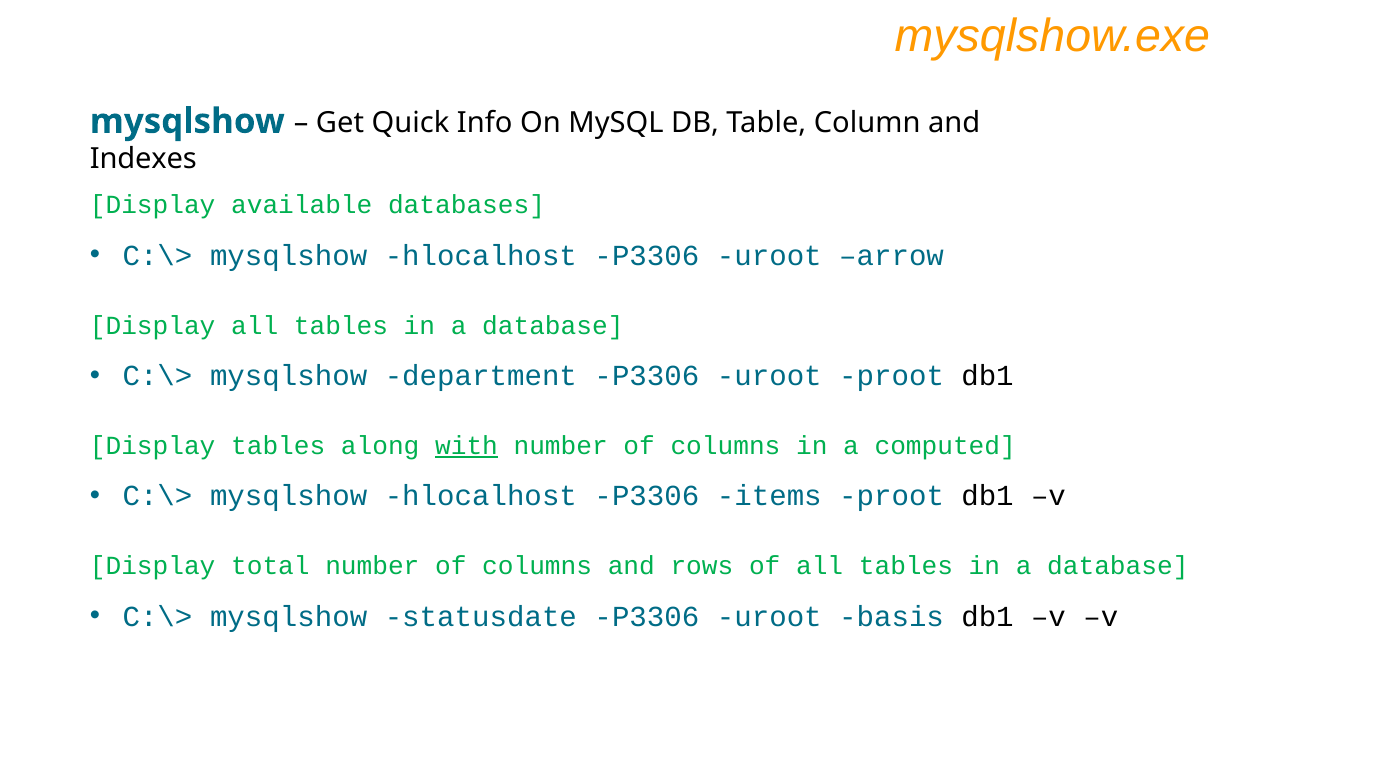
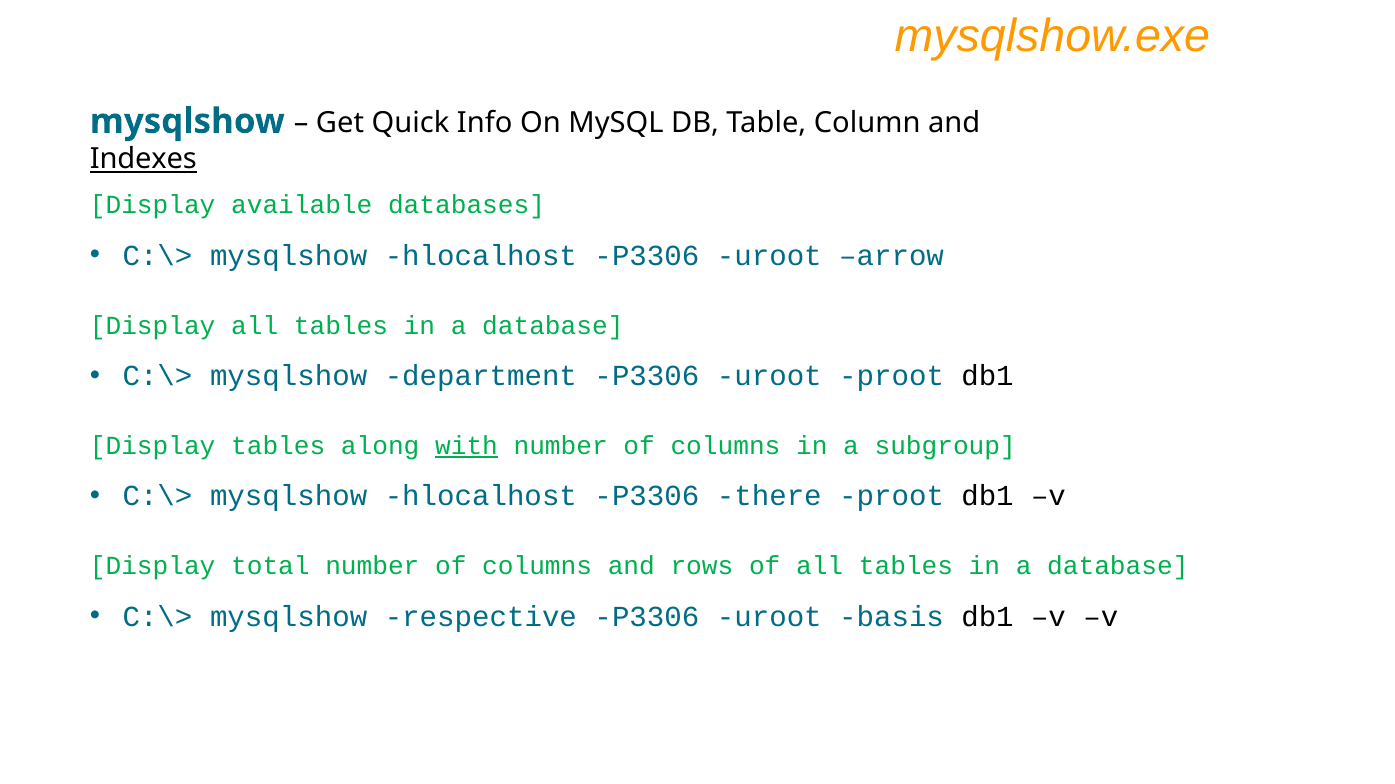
Indexes underline: none -> present
computed: computed -> subgroup
items: items -> there
statusdate: statusdate -> respective
